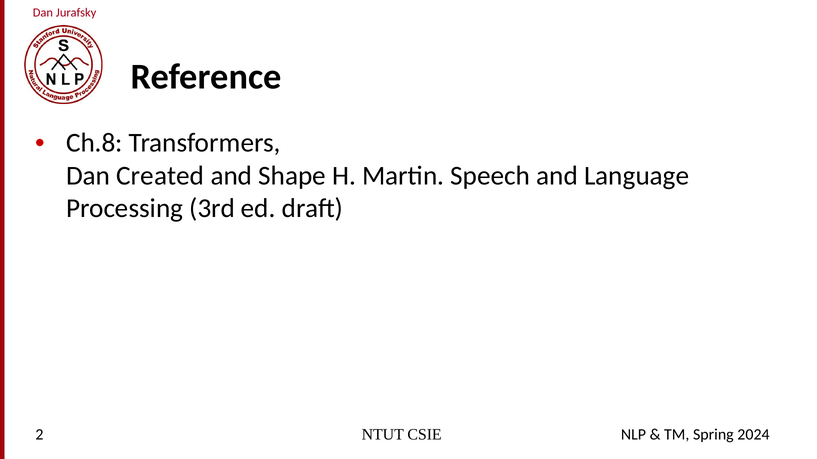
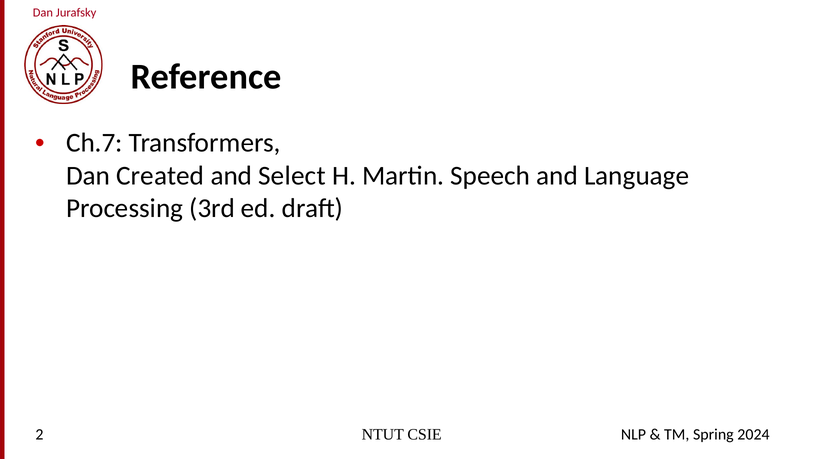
Ch.8: Ch.8 -> Ch.7
Shape: Shape -> Select
